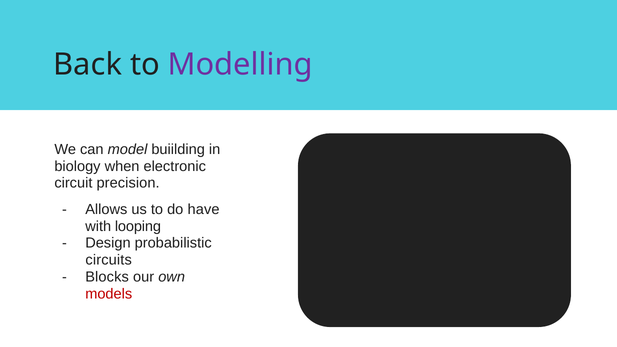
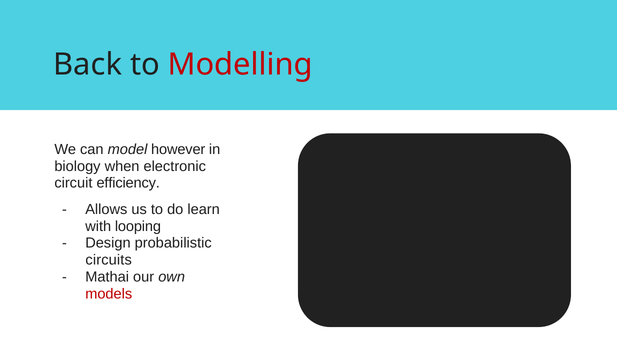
Modelling colour: purple -> red
buiilding: buiilding -> however
precision: precision -> efficiency
have: have -> learn
Blocks: Blocks -> Mathai
